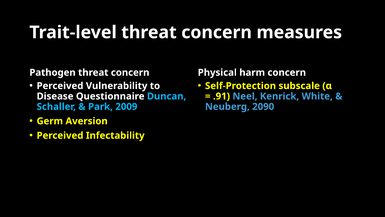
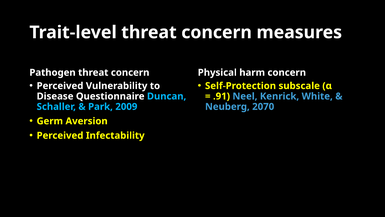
2090: 2090 -> 2070
